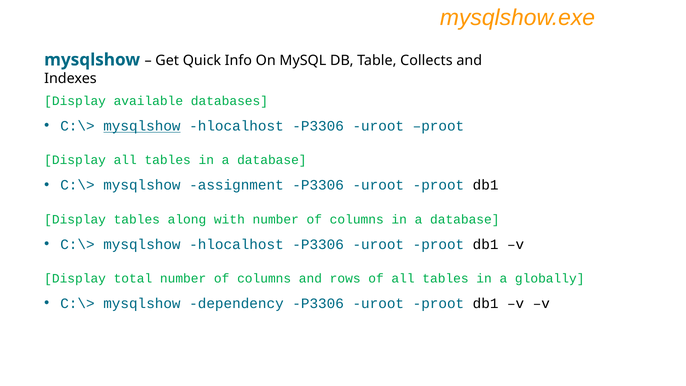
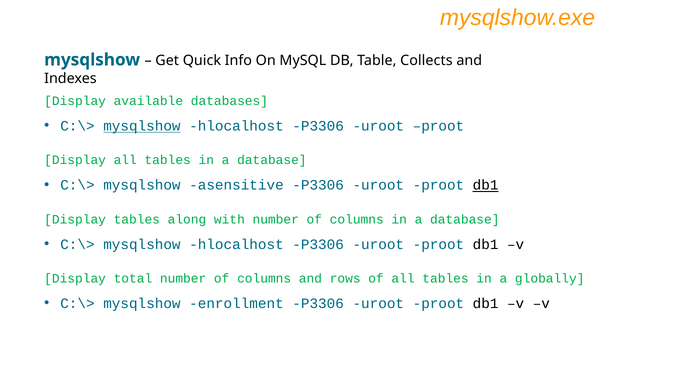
assignment: assignment -> asensitive
db1 at (486, 185) underline: none -> present
dependency: dependency -> enrollment
